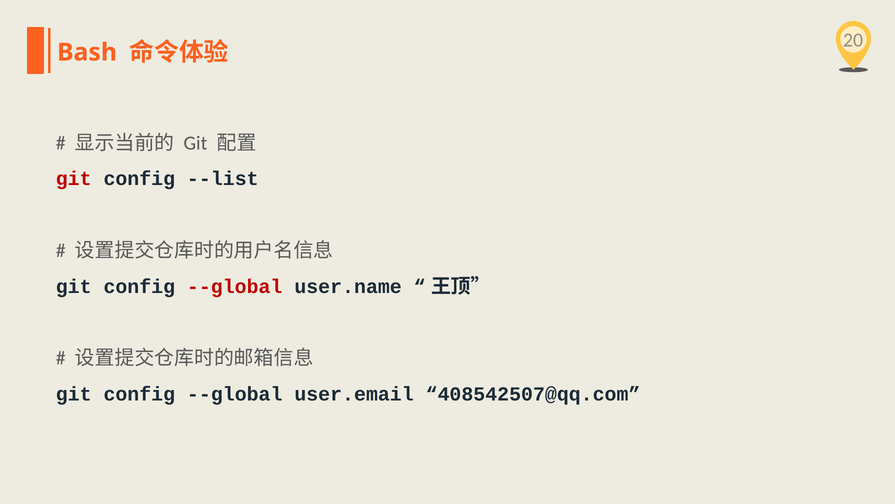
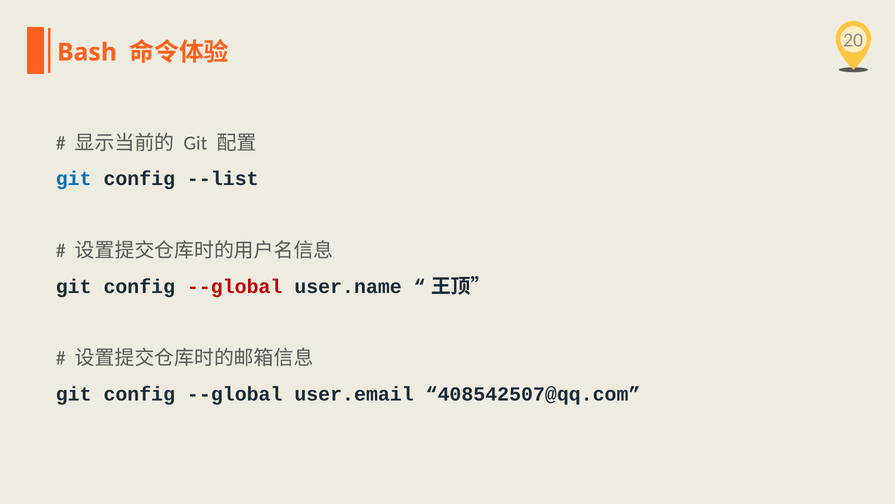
git at (74, 179) colour: red -> blue
